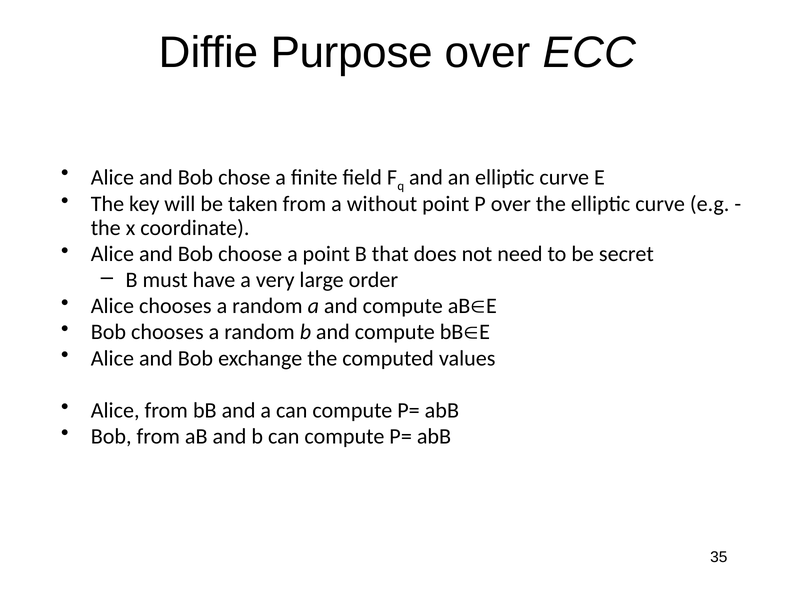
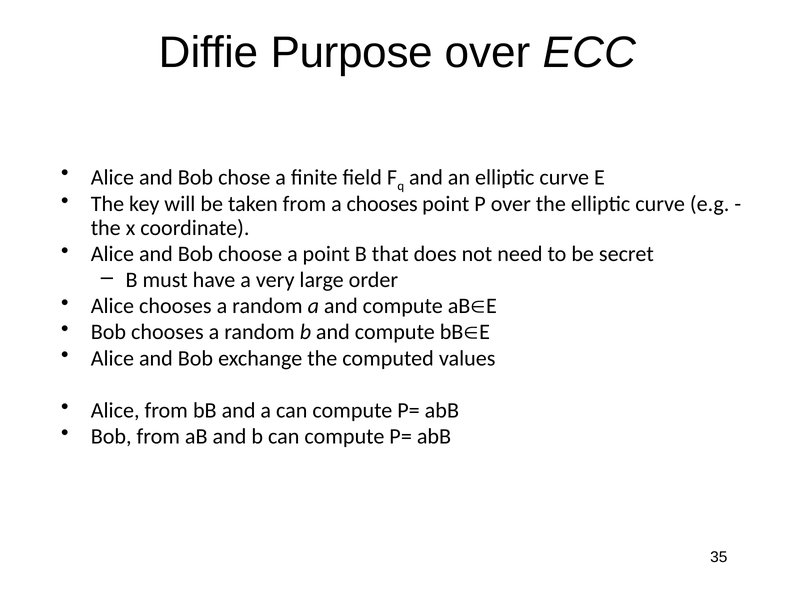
a without: without -> chooses
